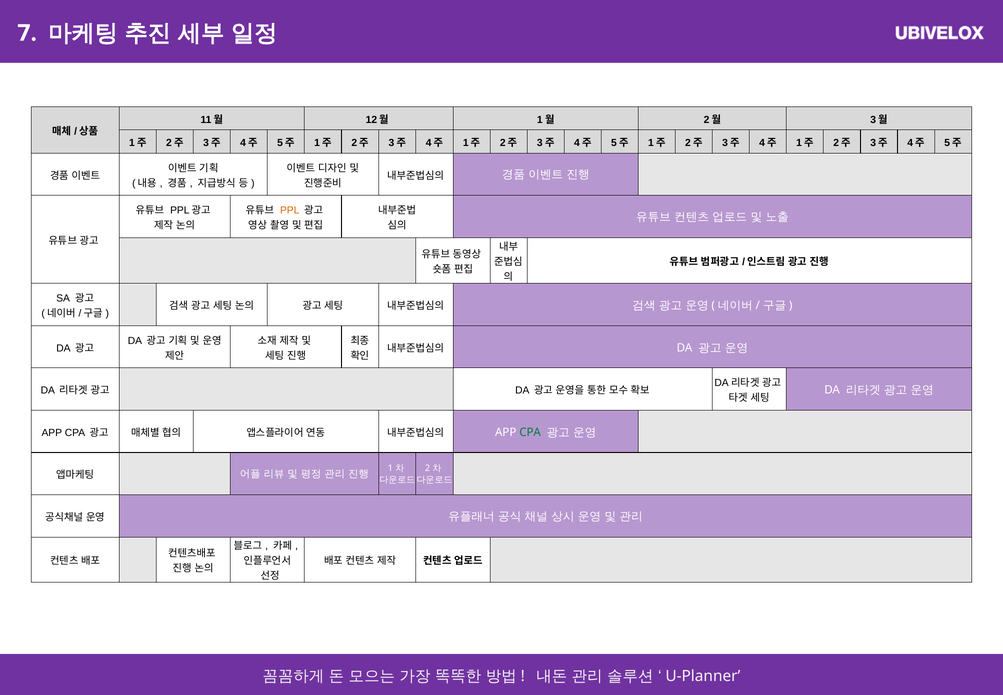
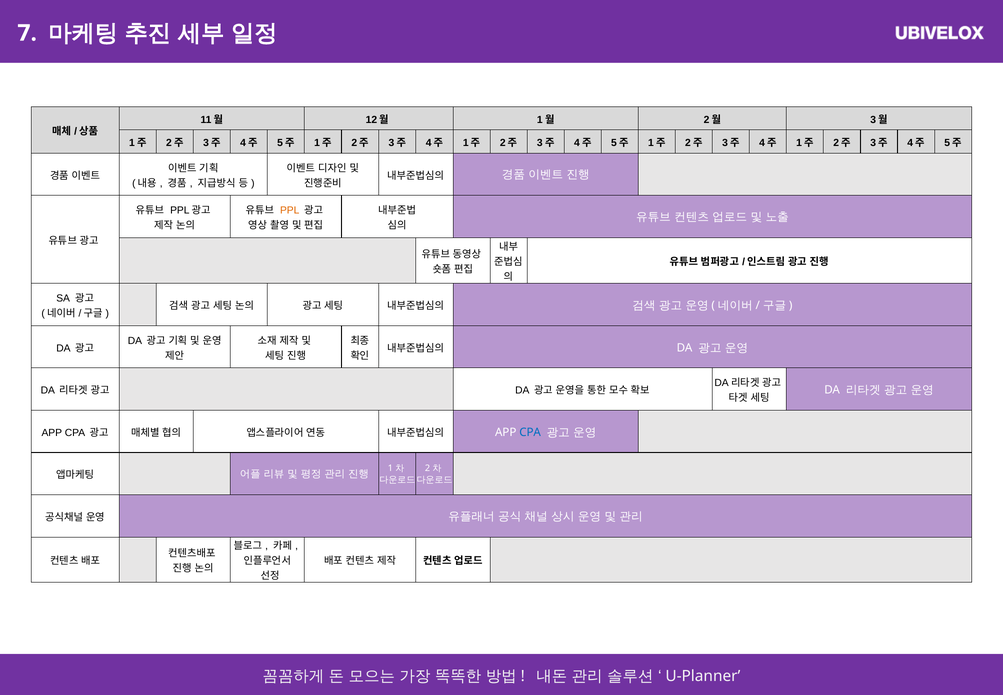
CPA at (530, 432) colour: green -> blue
